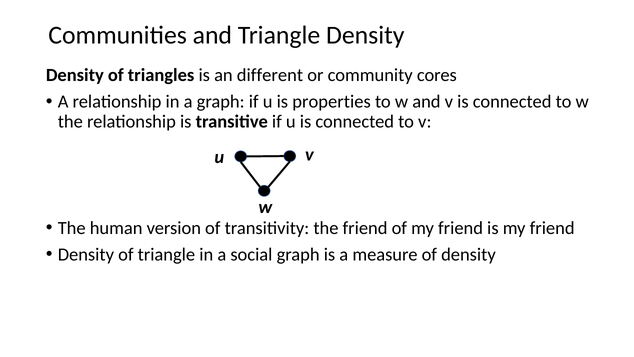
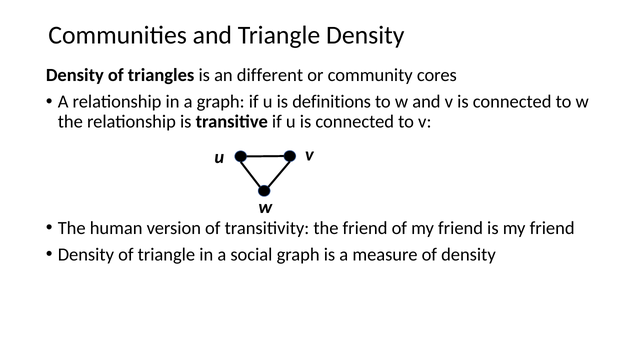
properties: properties -> definitions
